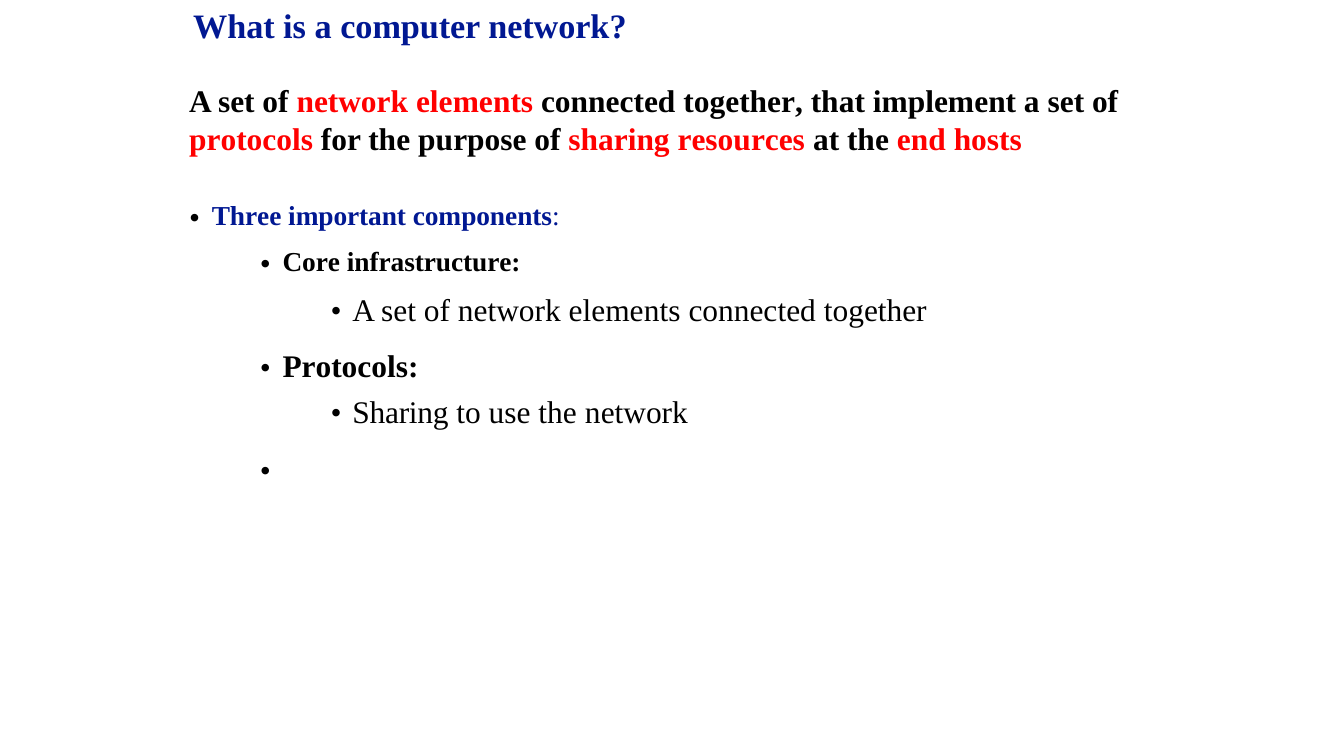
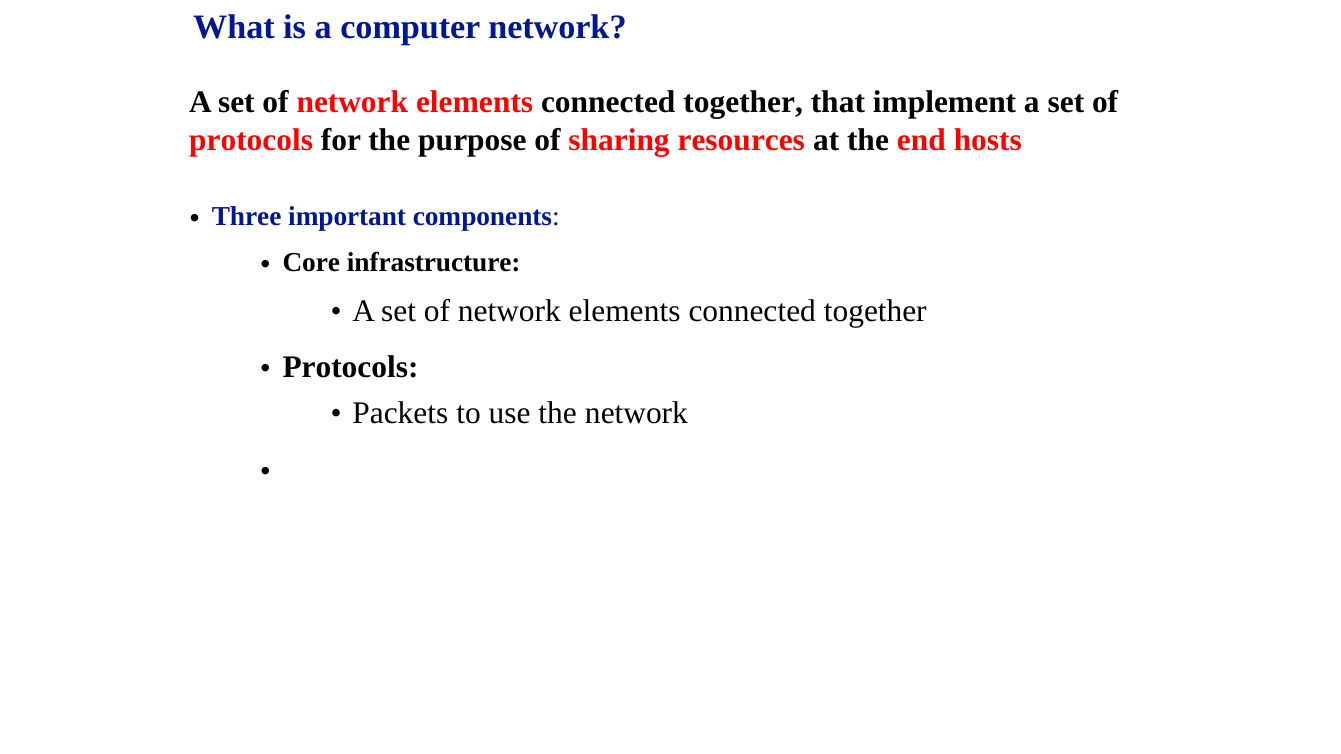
Sharing at (400, 413): Sharing -> Packets
